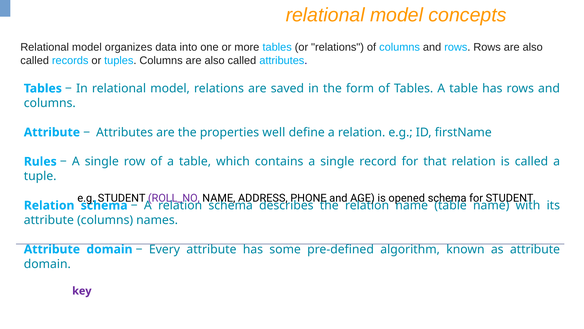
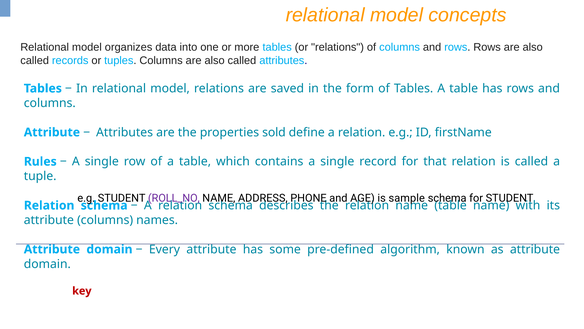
well: well -> sold
opened: opened -> sample
key at (82, 291) colour: purple -> red
